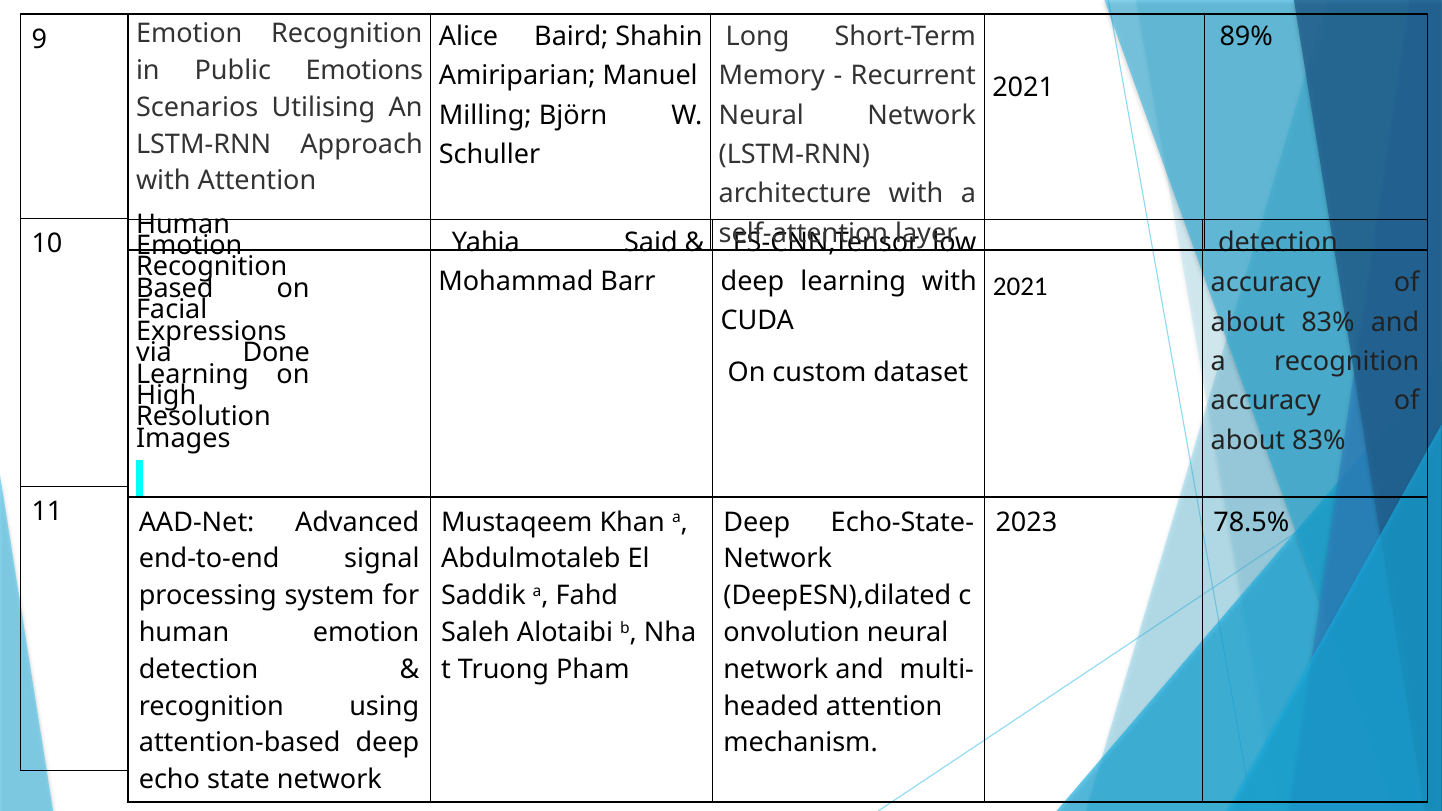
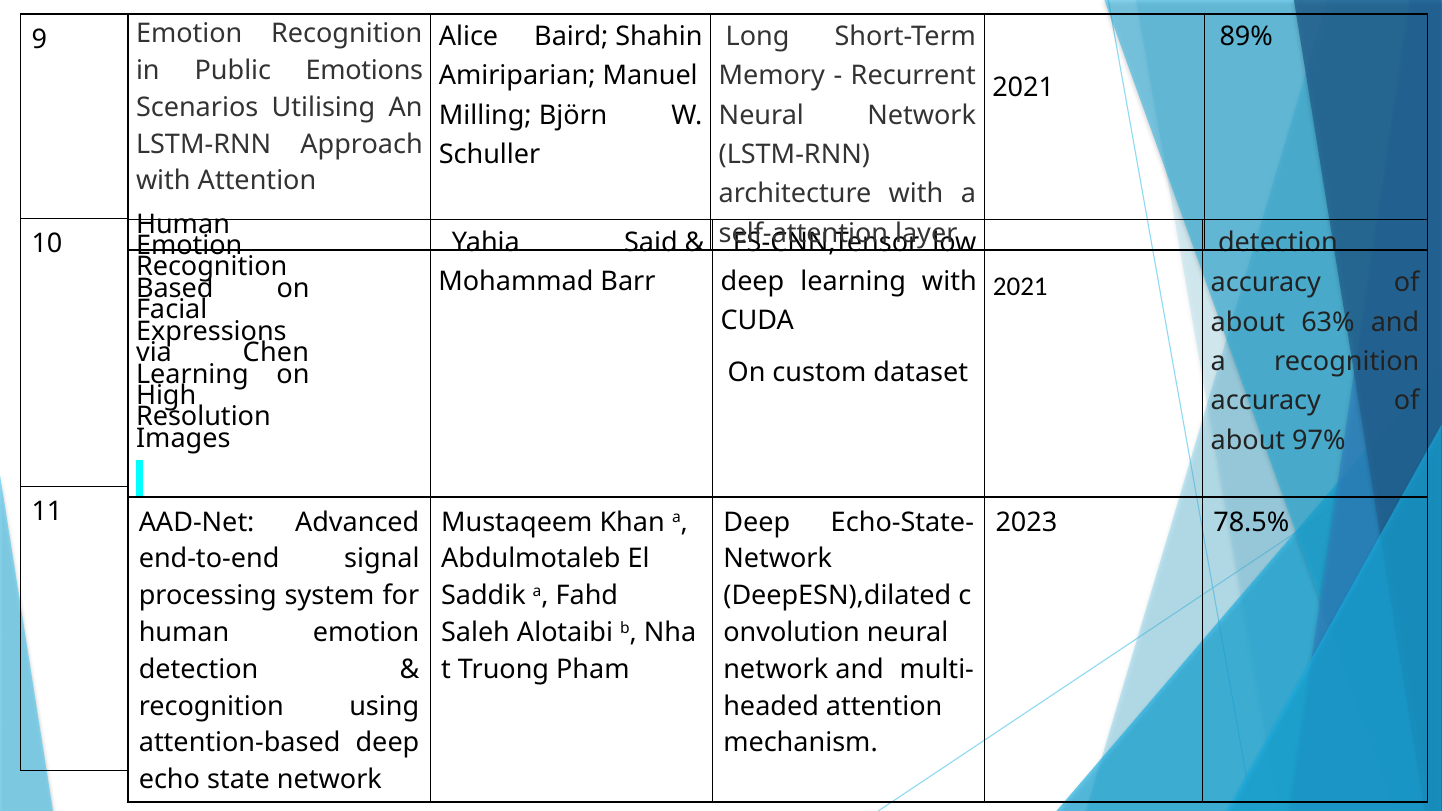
83% at (1328, 322): 83% -> 63%
Done: Done -> Chen
83% at (1319, 440): 83% -> 97%
